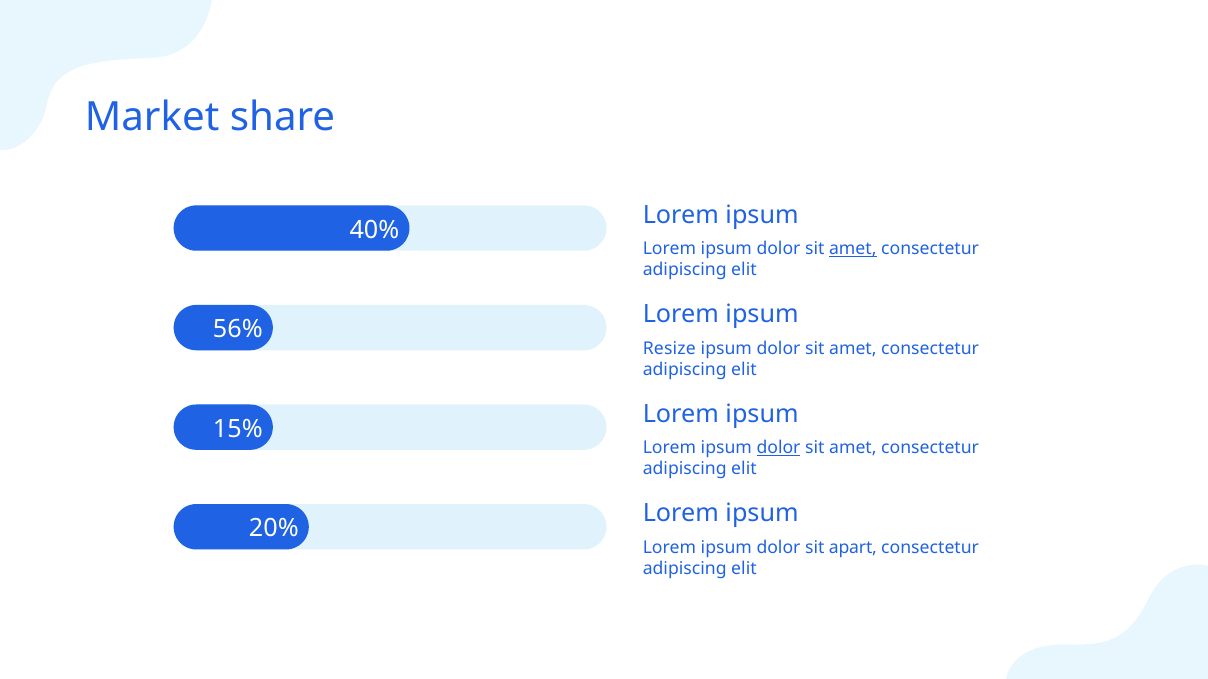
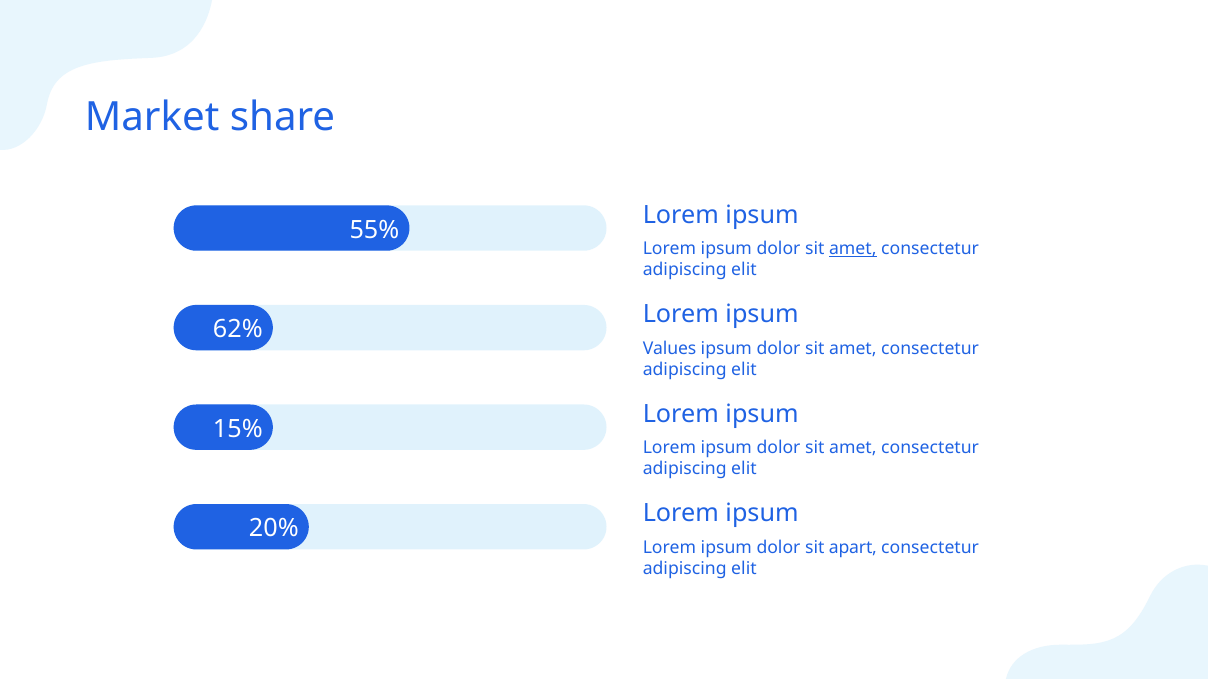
40%: 40% -> 55%
56%: 56% -> 62%
Resize: Resize -> Values
dolor at (779, 448) underline: present -> none
